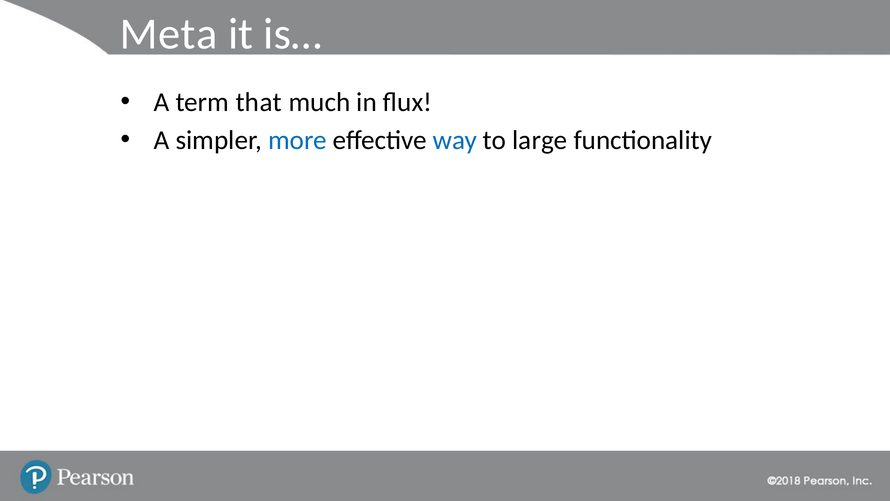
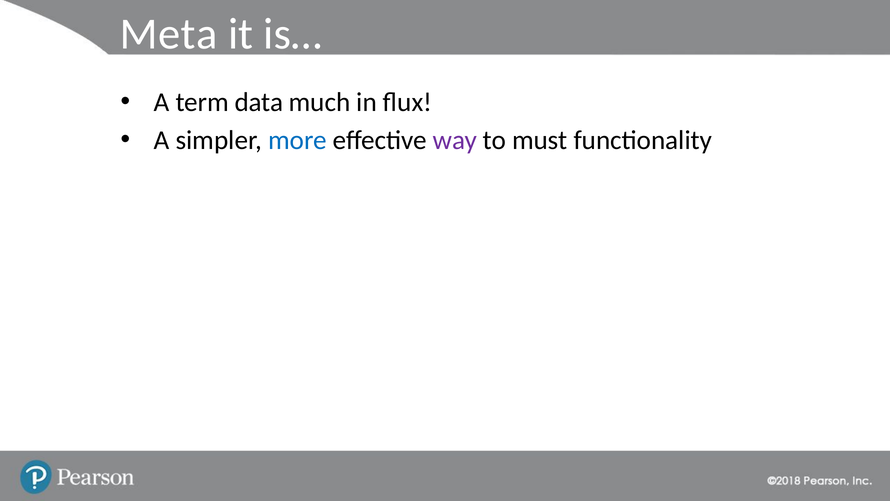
that: that -> data
way colour: blue -> purple
large: large -> must
